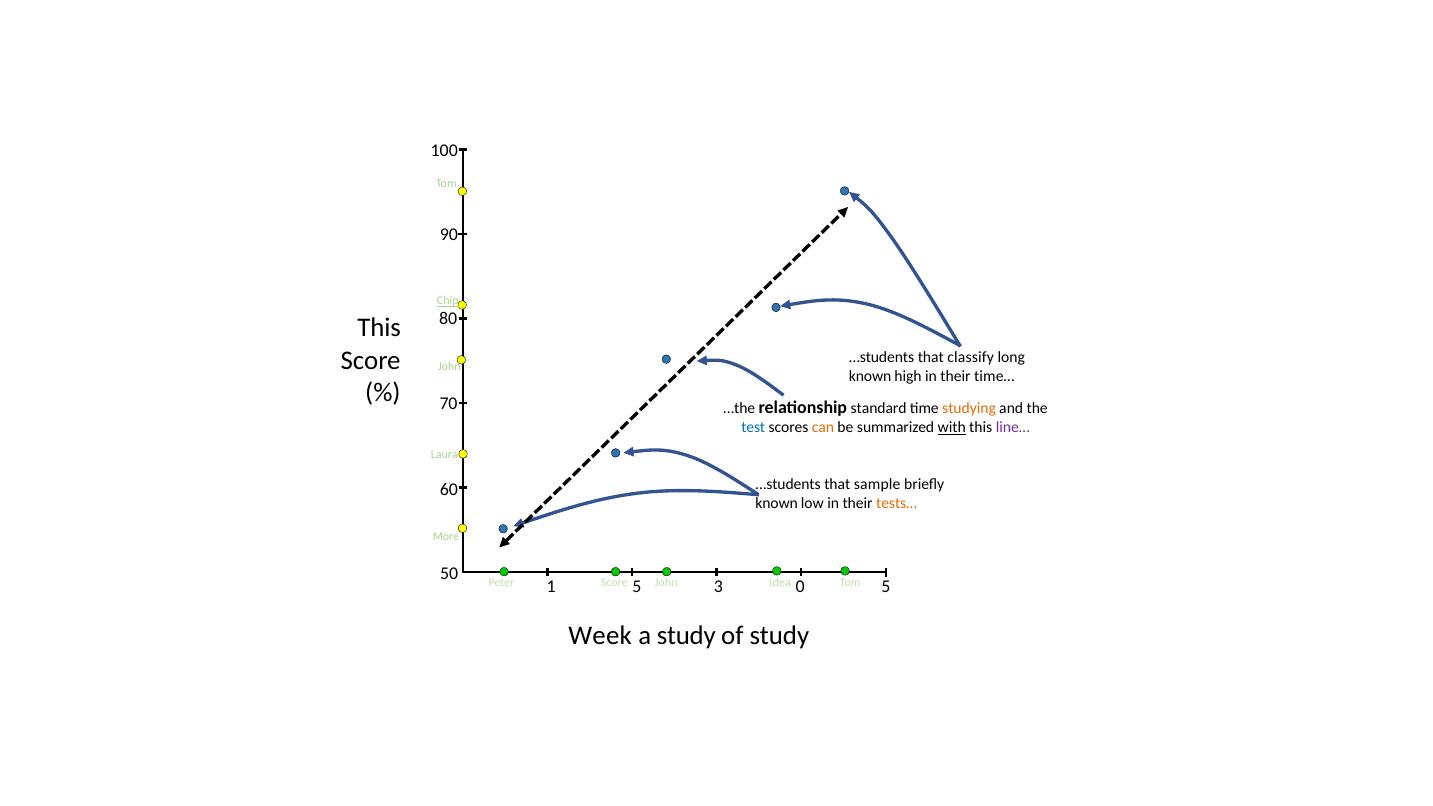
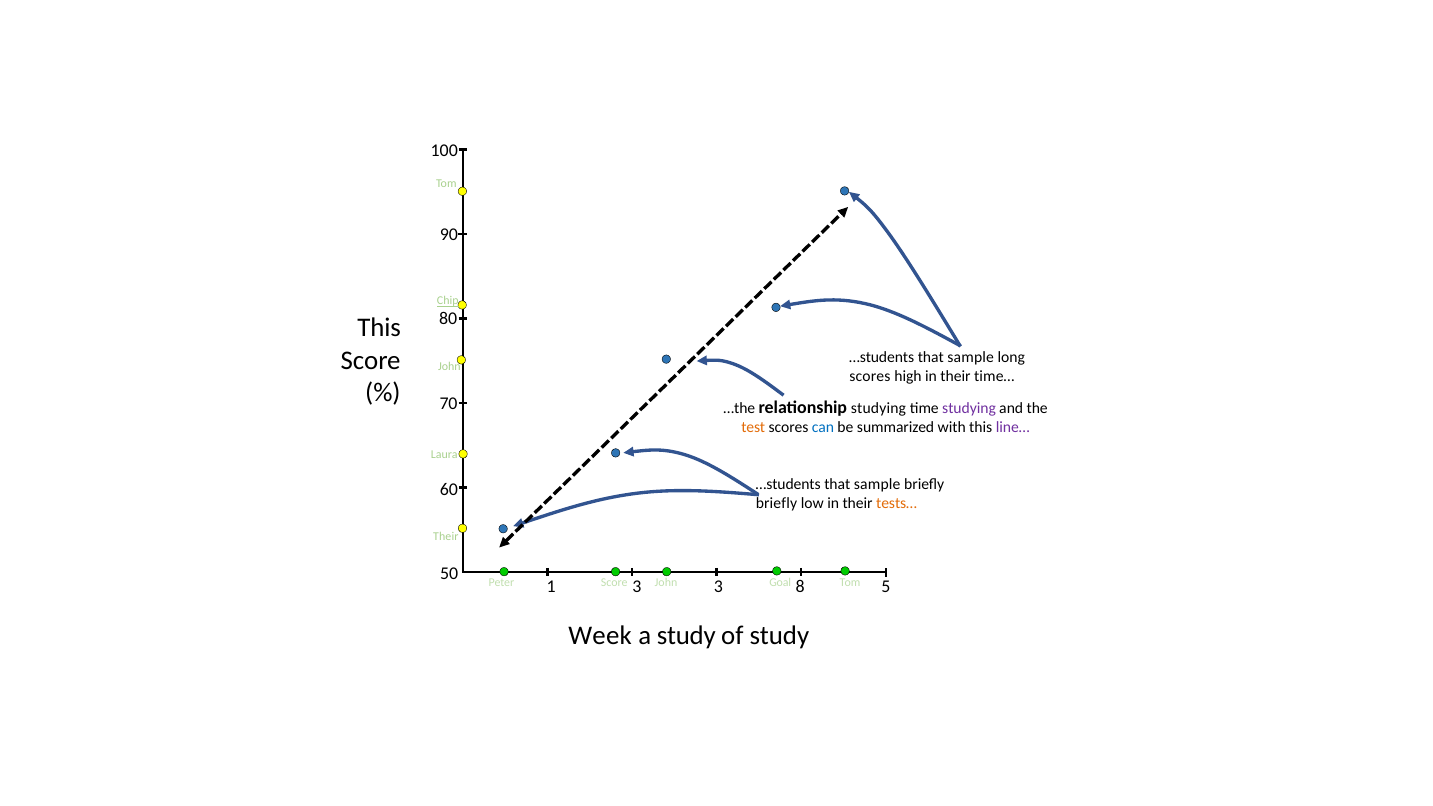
classify at (971, 358): classify -> sample
known at (870, 377): known -> scores
relationship standard: standard -> studying
studying at (969, 408) colour: orange -> purple
test colour: blue -> orange
can colour: orange -> blue
with underline: present -> none
known at (777, 503): known -> briefly
More at (446, 536): More -> Their
Idea: Idea -> Goal
1 5: 5 -> 3
0: 0 -> 8
